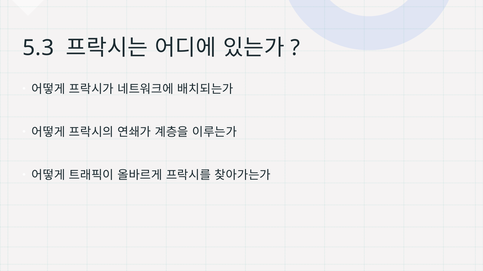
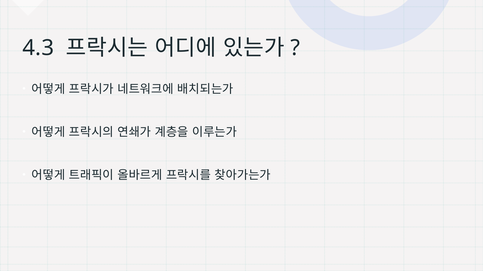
5.3: 5.3 -> 4.3
